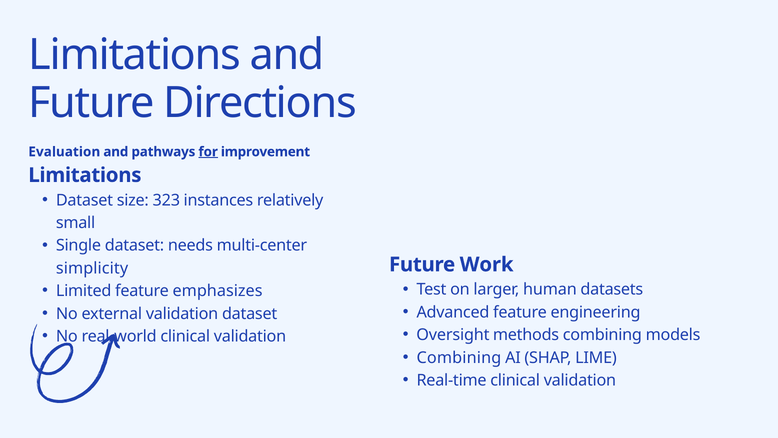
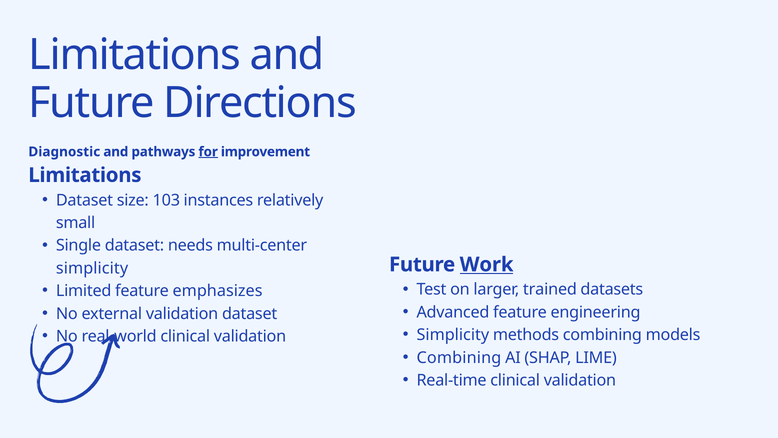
Evaluation: Evaluation -> Diagnostic
323: 323 -> 103
Work underline: none -> present
human: human -> trained
Oversight at (453, 335): Oversight -> Simplicity
